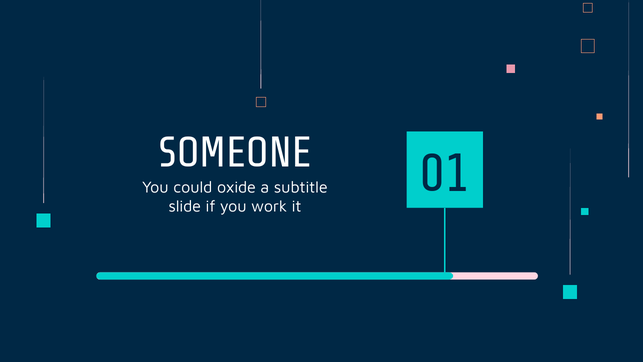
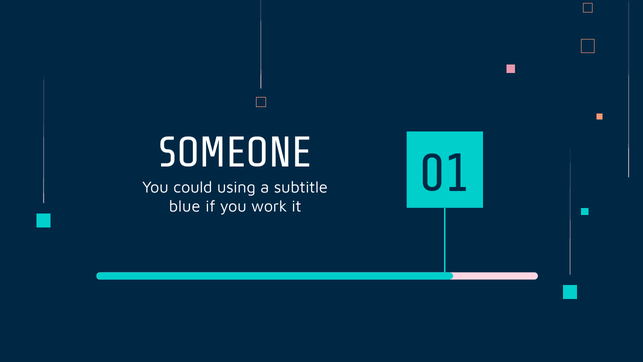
oxide: oxide -> using
slide: slide -> blue
